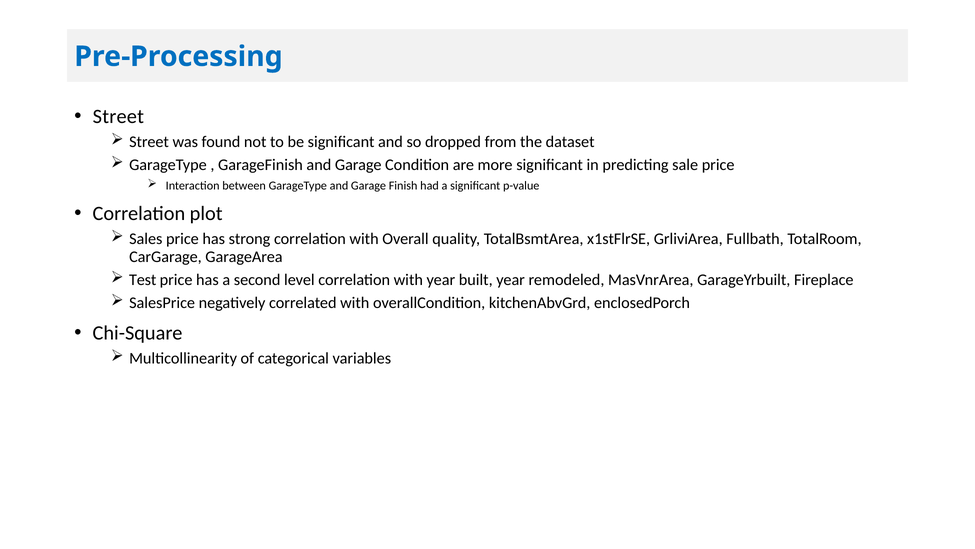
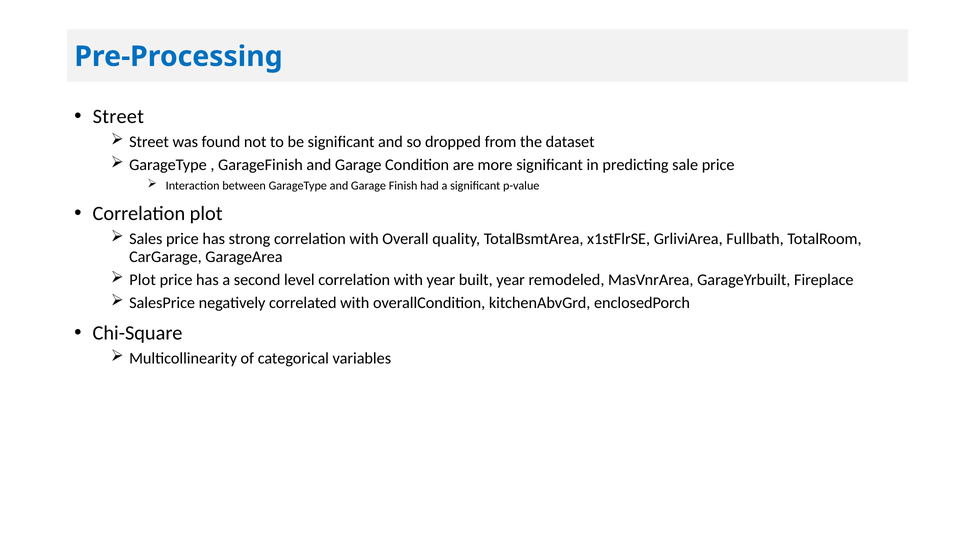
Test at (143, 280): Test -> Plot
